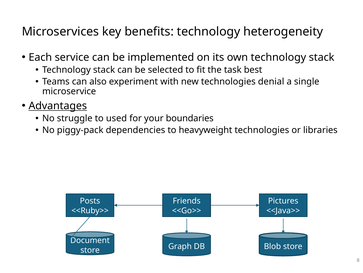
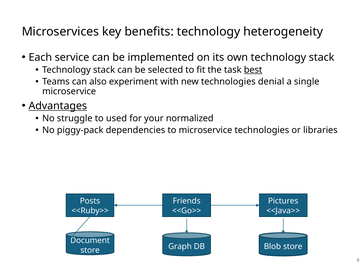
best underline: none -> present
boundaries: boundaries -> normalized
to heavyweight: heavyweight -> microservice
